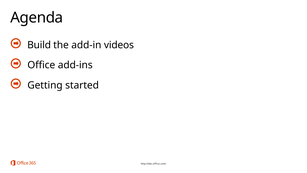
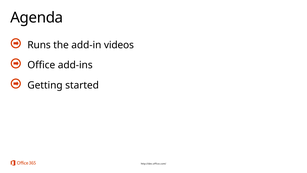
Build: Build -> Runs
